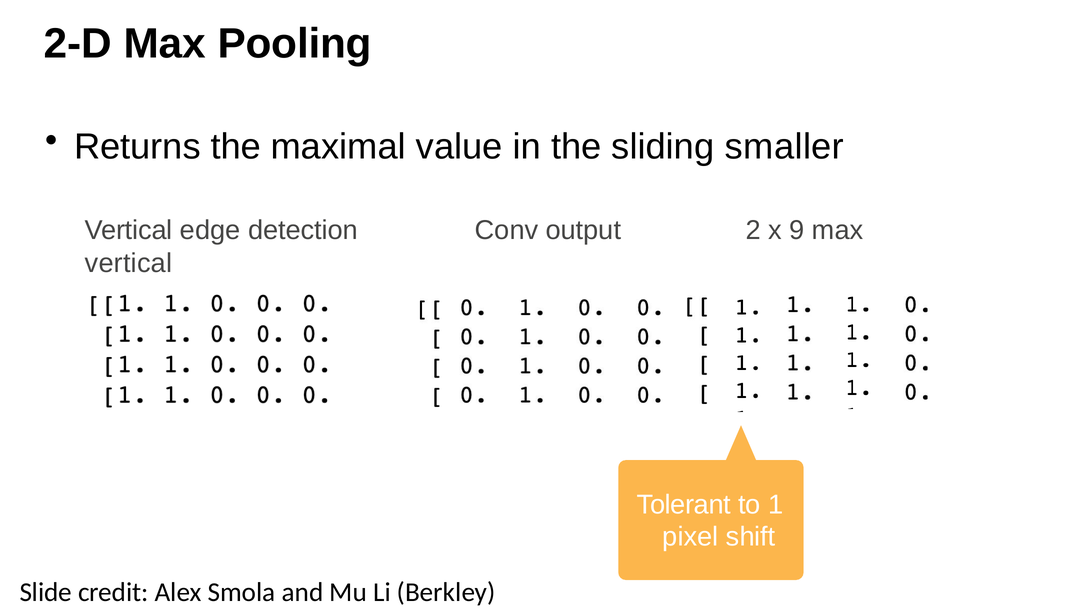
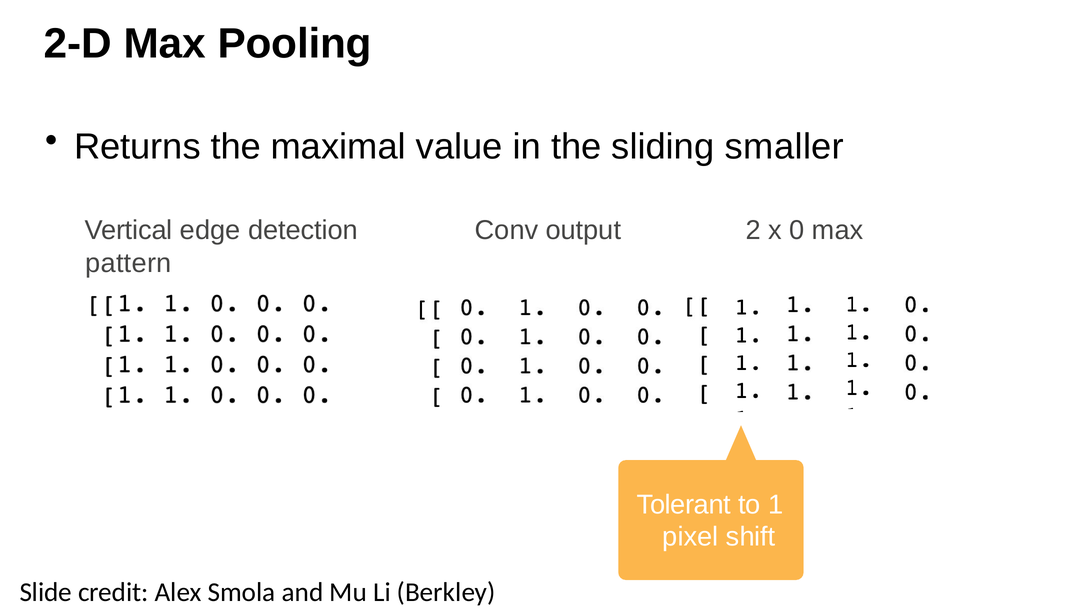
9: 9 -> 0
vertical at (128, 263): vertical -> pattern
